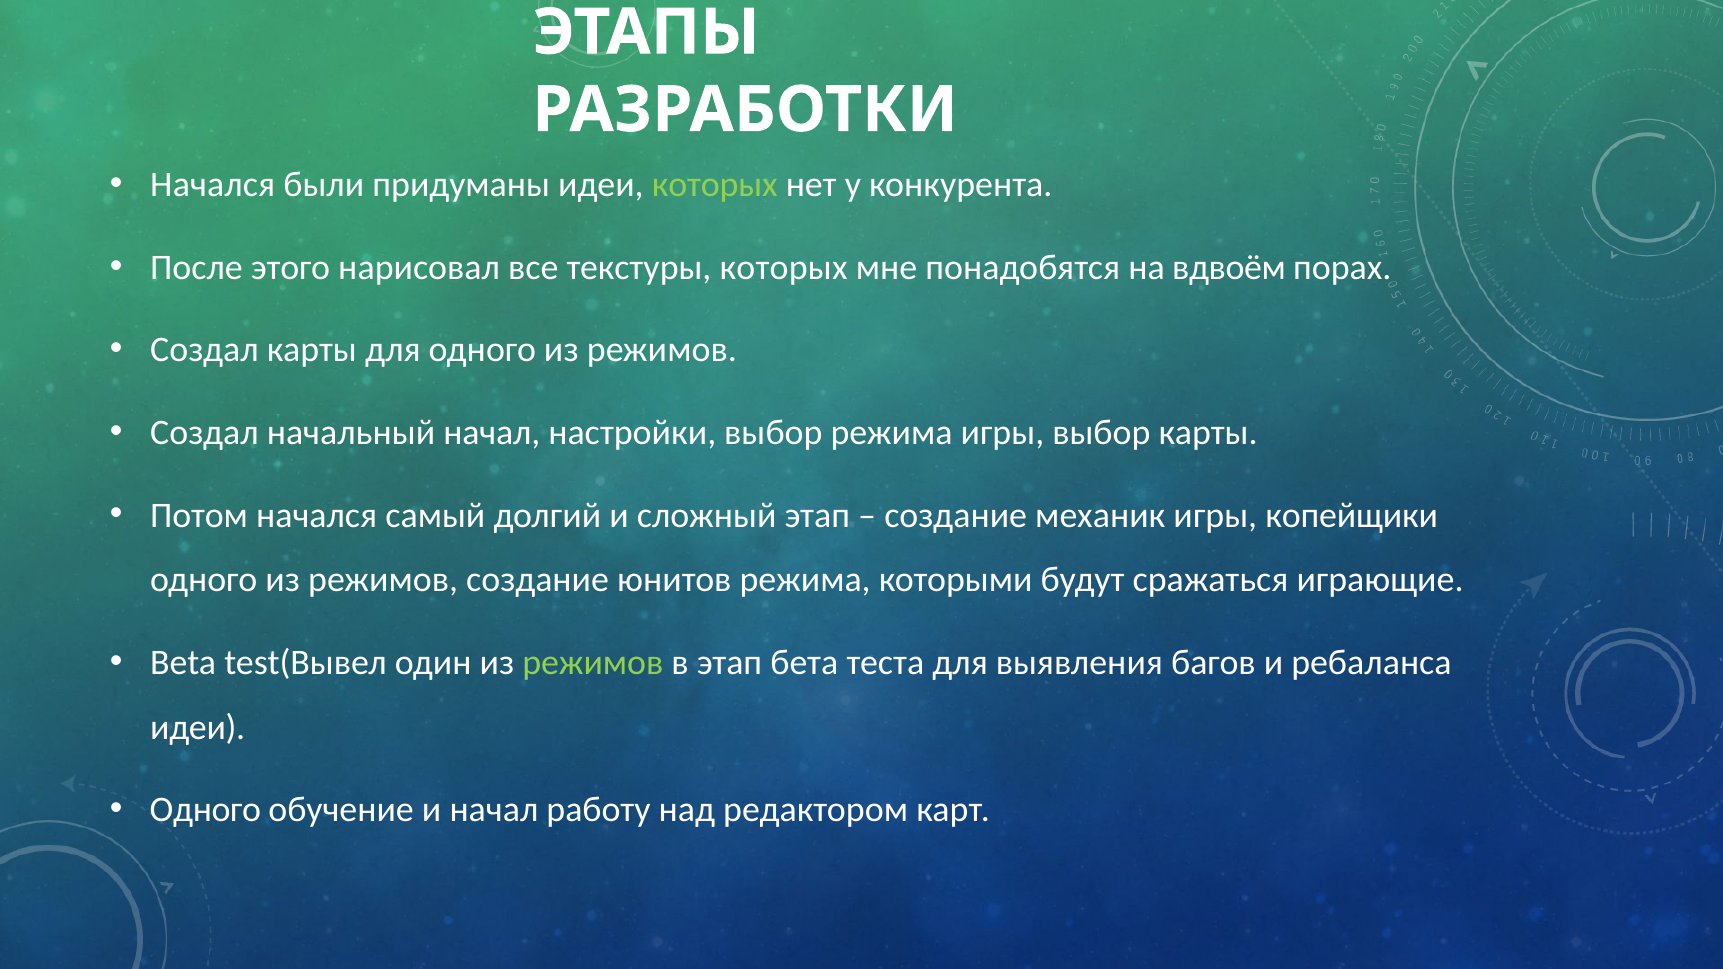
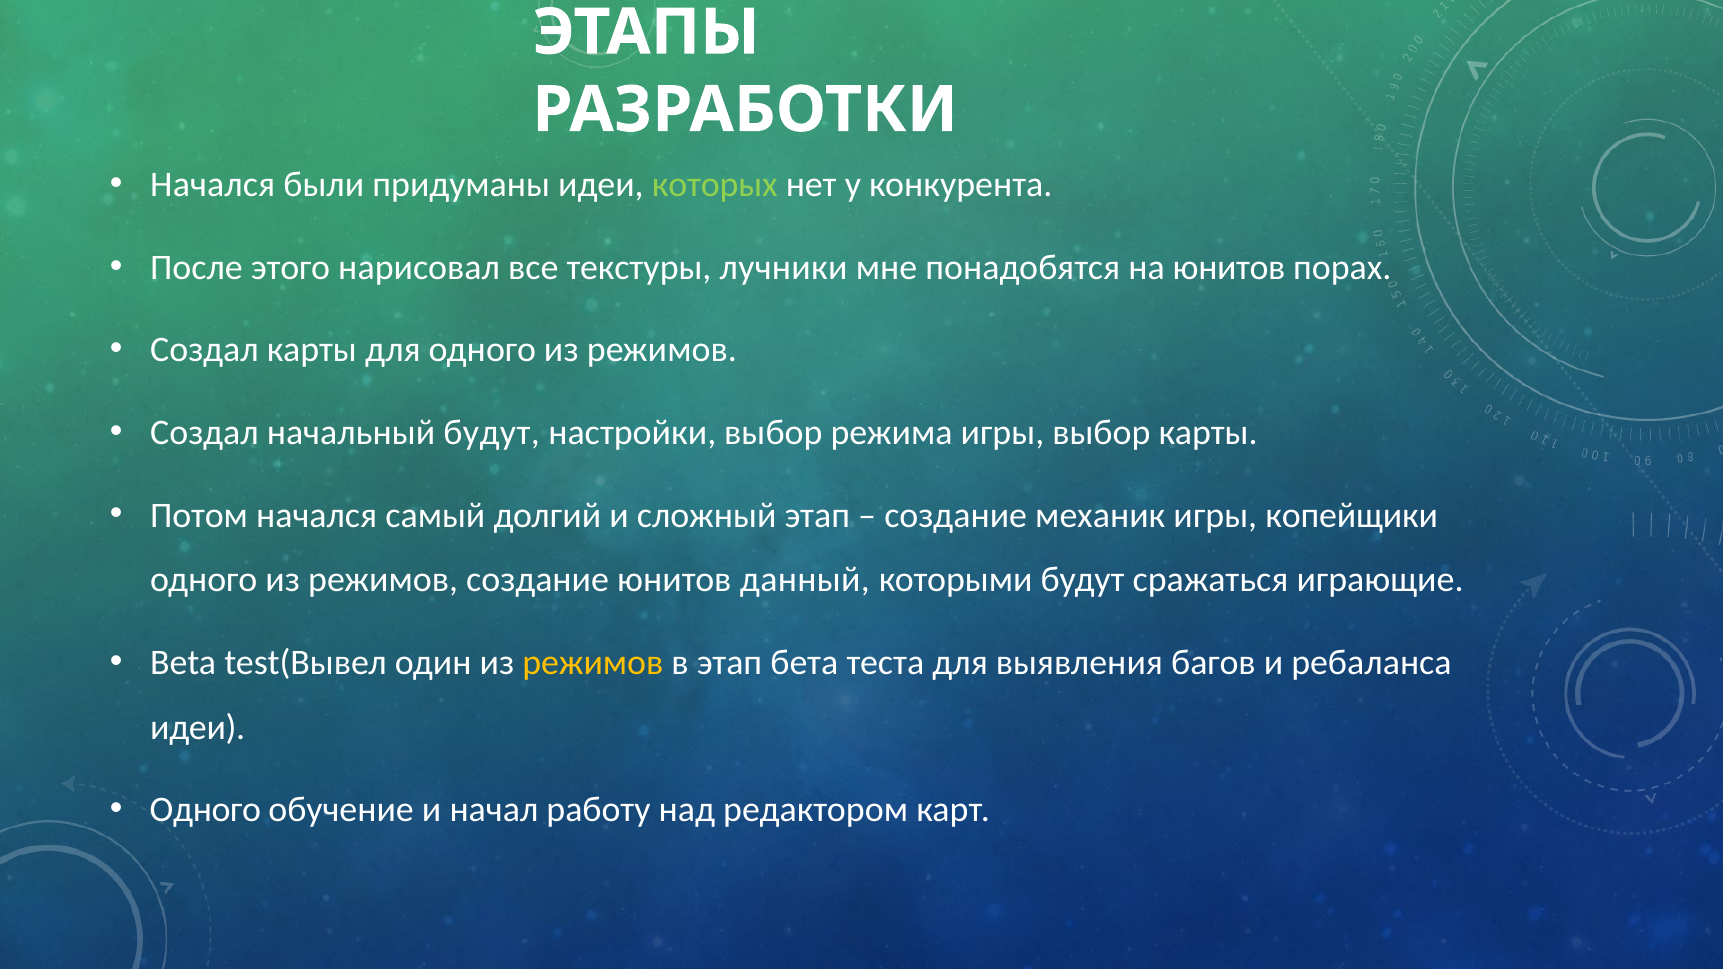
текстуры которых: которых -> лучники
на вдвоём: вдвоём -> юнитов
начальный начал: начал -> будут
юнитов режима: режима -> данный
режимов at (593, 663) colour: light green -> yellow
